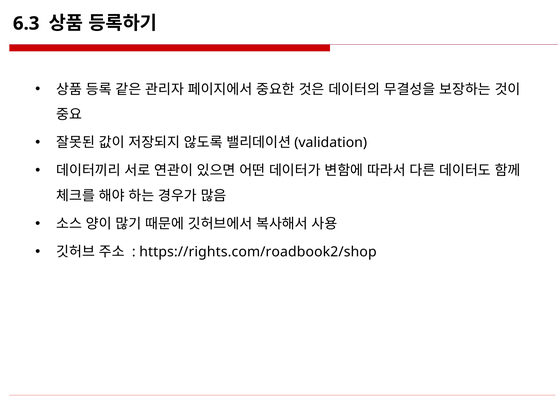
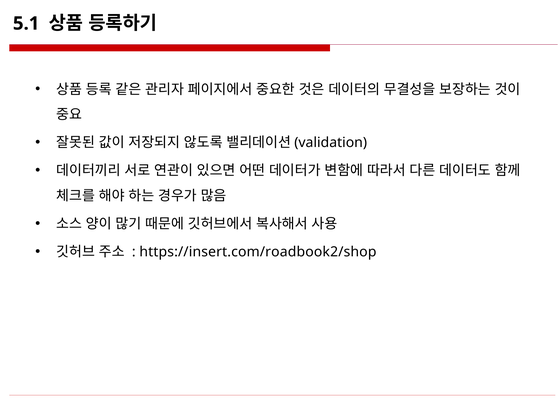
6.3: 6.3 -> 5.1
https://rights.com/roadbook2/shop: https://rights.com/roadbook2/shop -> https://insert.com/roadbook2/shop
